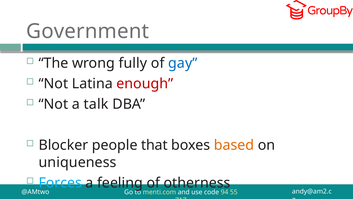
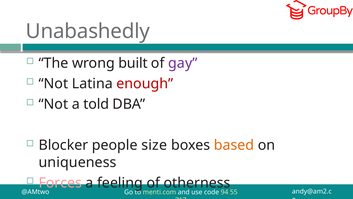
Government: Government -> Unabashedly
fully: fully -> built
gay colour: blue -> purple
talk: talk -> told
that: that -> size
Forces colour: light blue -> pink
